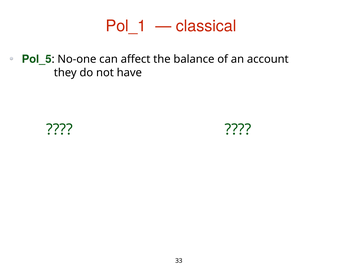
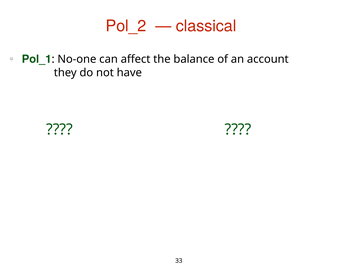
Pol_1: Pol_1 -> Pol_2
Pol_5: Pol_5 -> Pol_1
